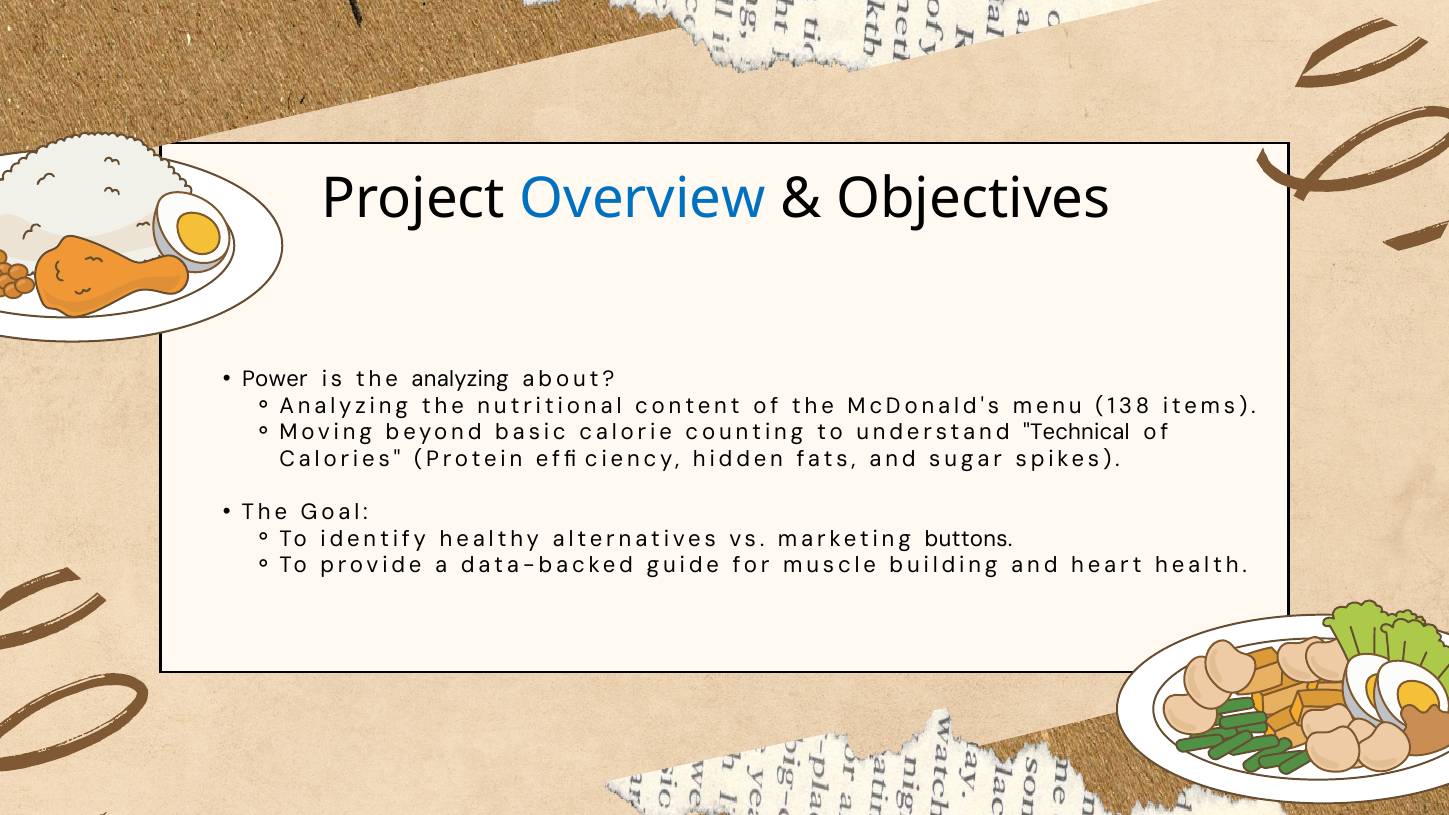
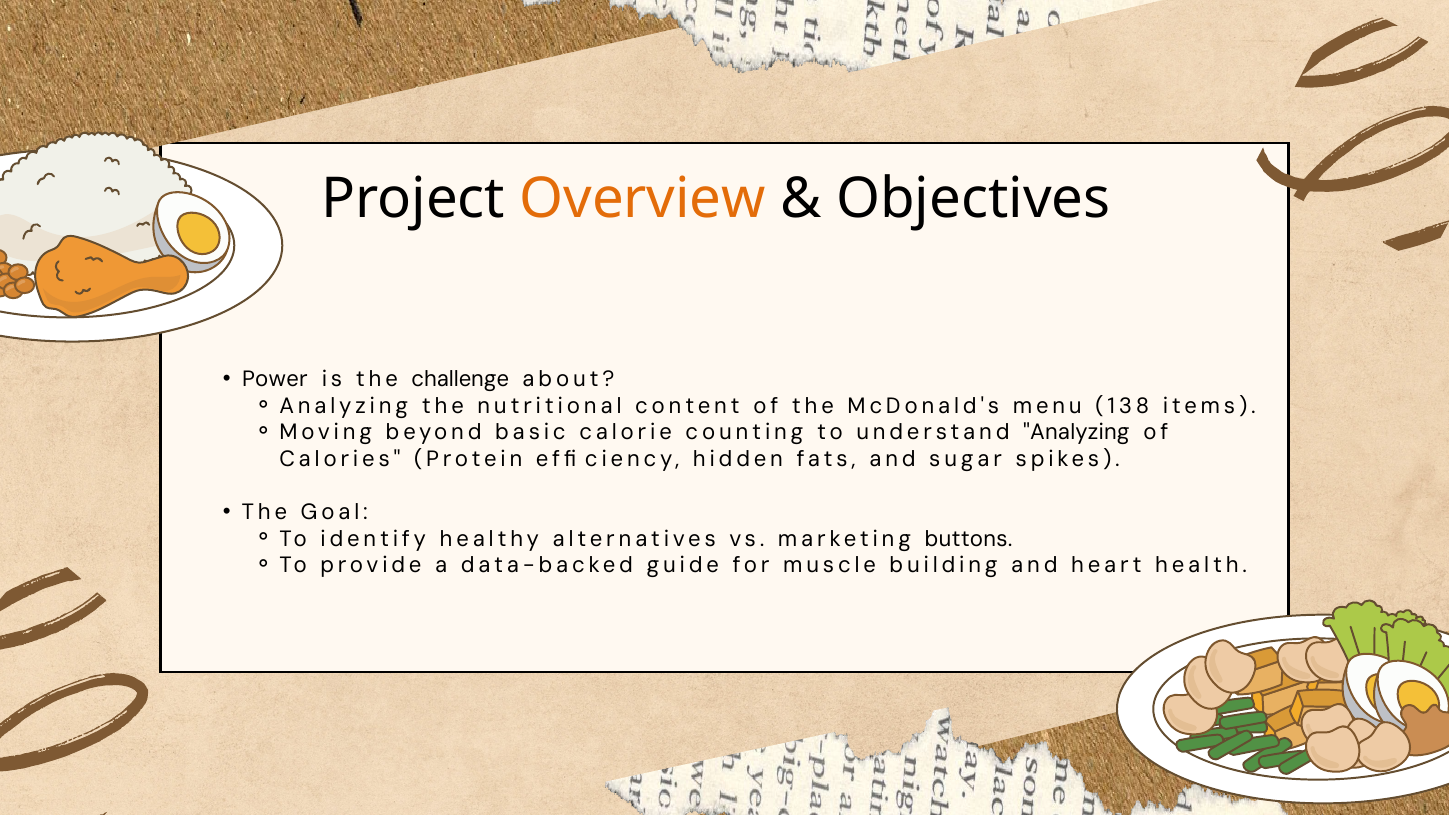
Overview colour: blue -> orange
the analyzing: analyzing -> challenge
understand Technical: Technical -> Analyzing
